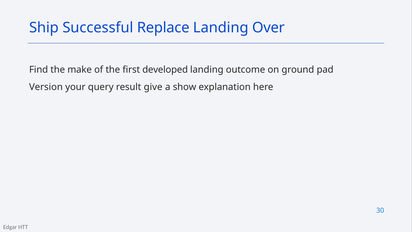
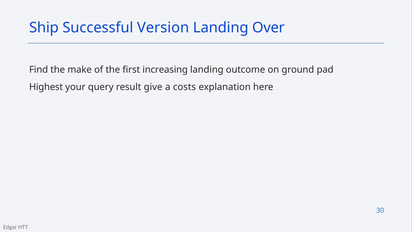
Replace: Replace -> Version
developed: developed -> increasing
Version: Version -> Highest
show: show -> costs
